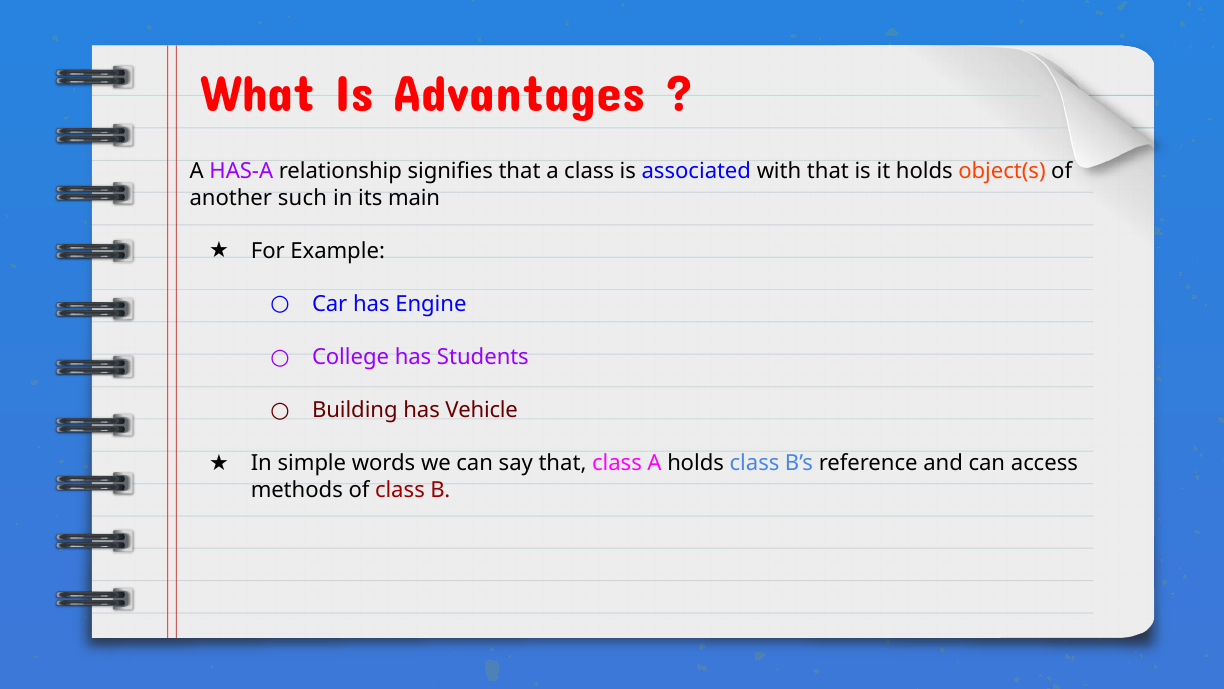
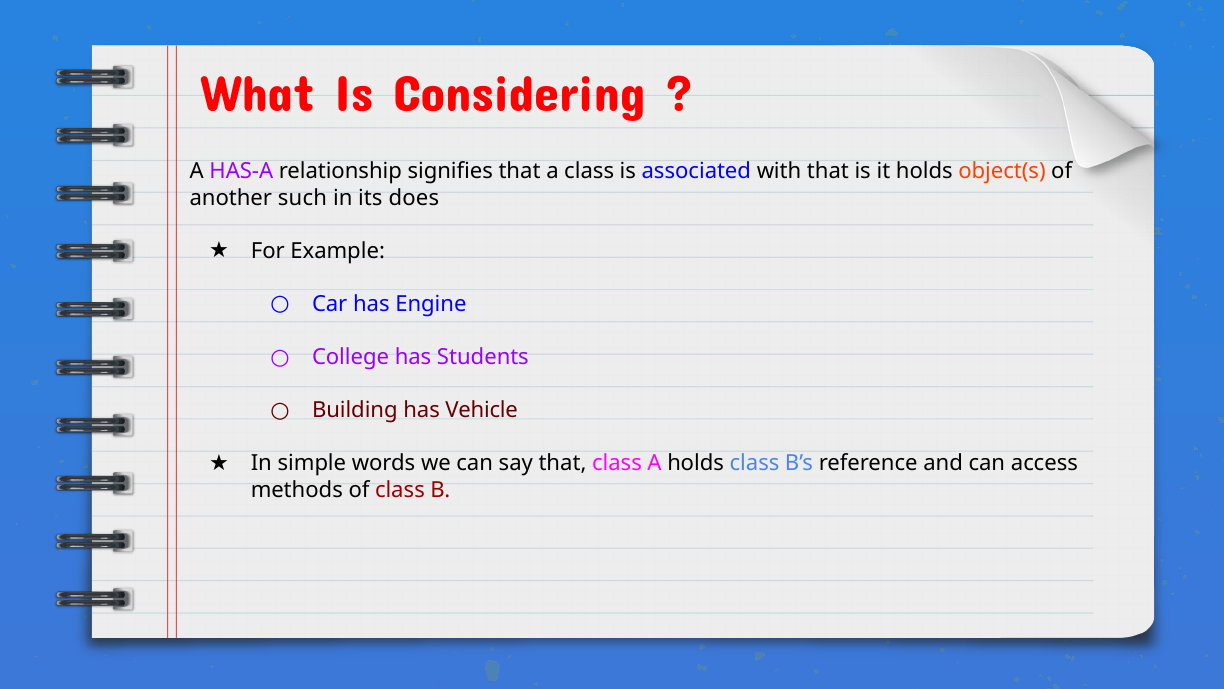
Advantages: Advantages -> Considering
main: main -> does
